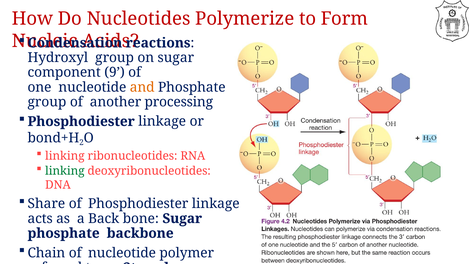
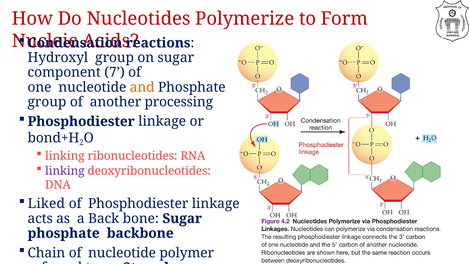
9: 9 -> 7
linking at (65, 171) colour: green -> purple
Share: Share -> Liked
